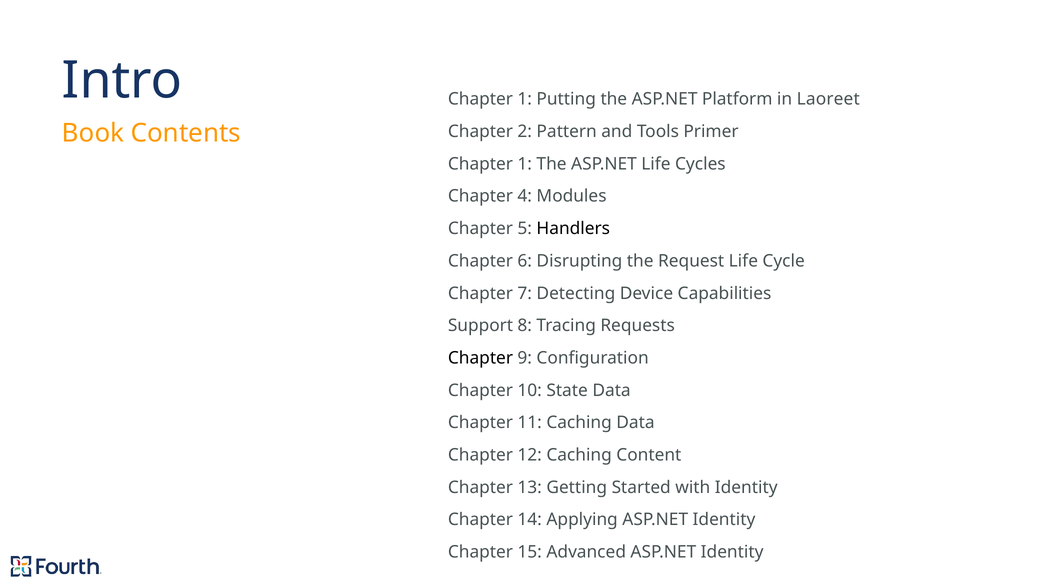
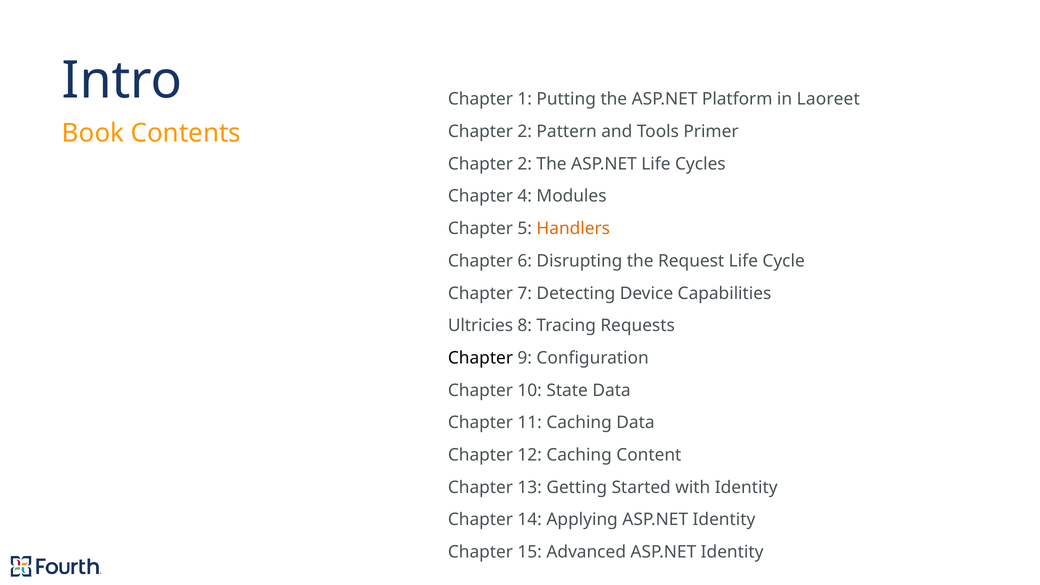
1 at (525, 164): 1 -> 2
Handlers colour: black -> orange
Support: Support -> Ultricies
